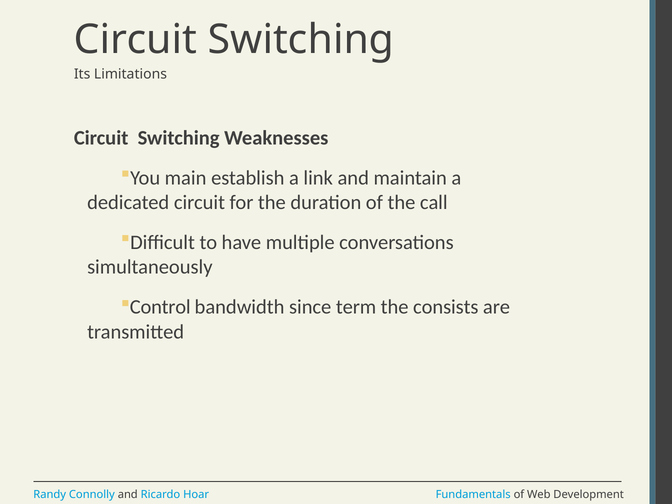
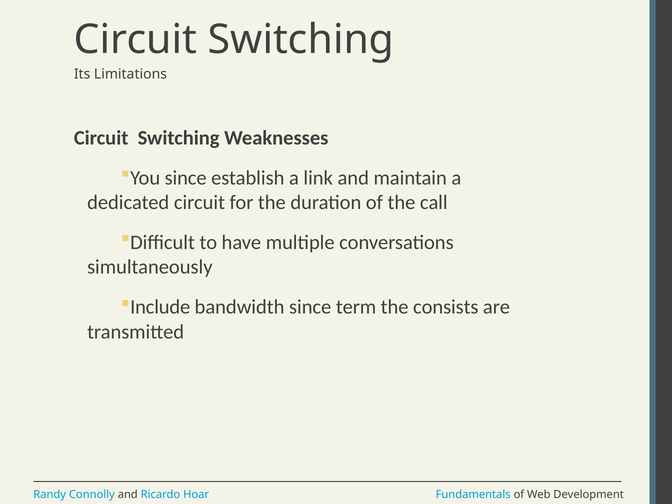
You main: main -> since
Control: Control -> Include
